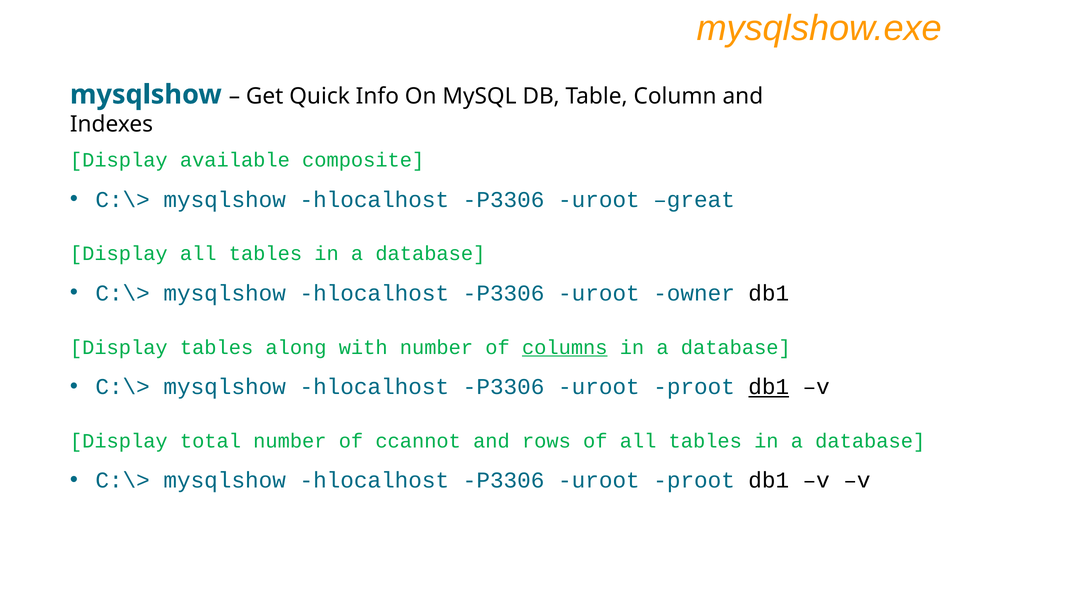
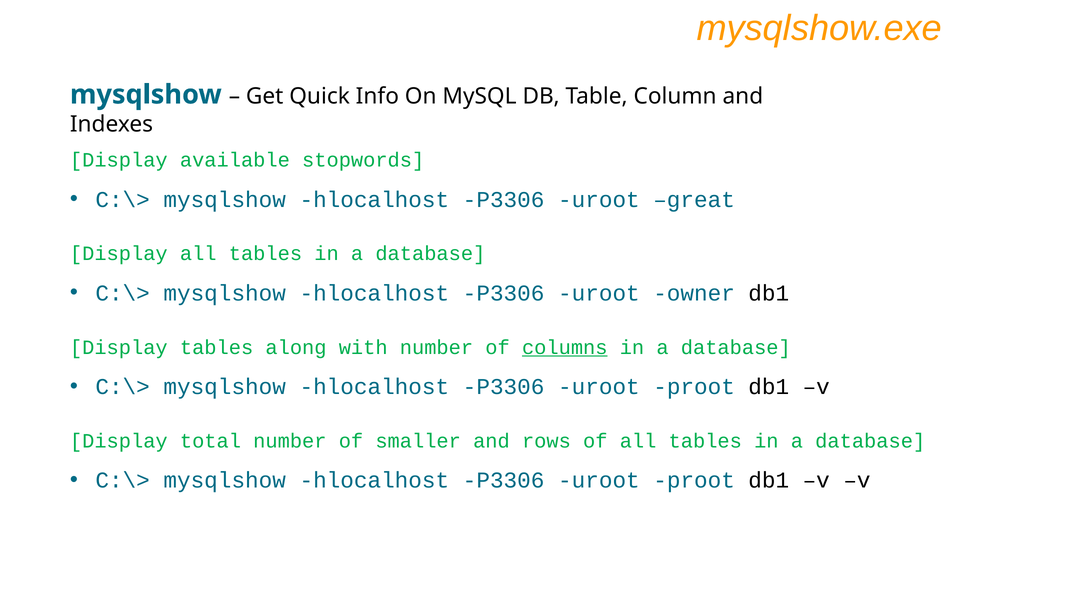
composite: composite -> stopwords
db1 at (769, 387) underline: present -> none
ccannot: ccannot -> smaller
